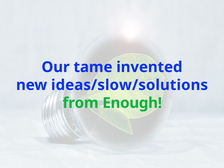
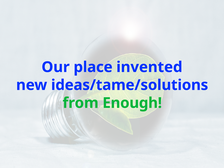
tame: tame -> place
ideas/slow/solutions: ideas/slow/solutions -> ideas/tame/solutions
